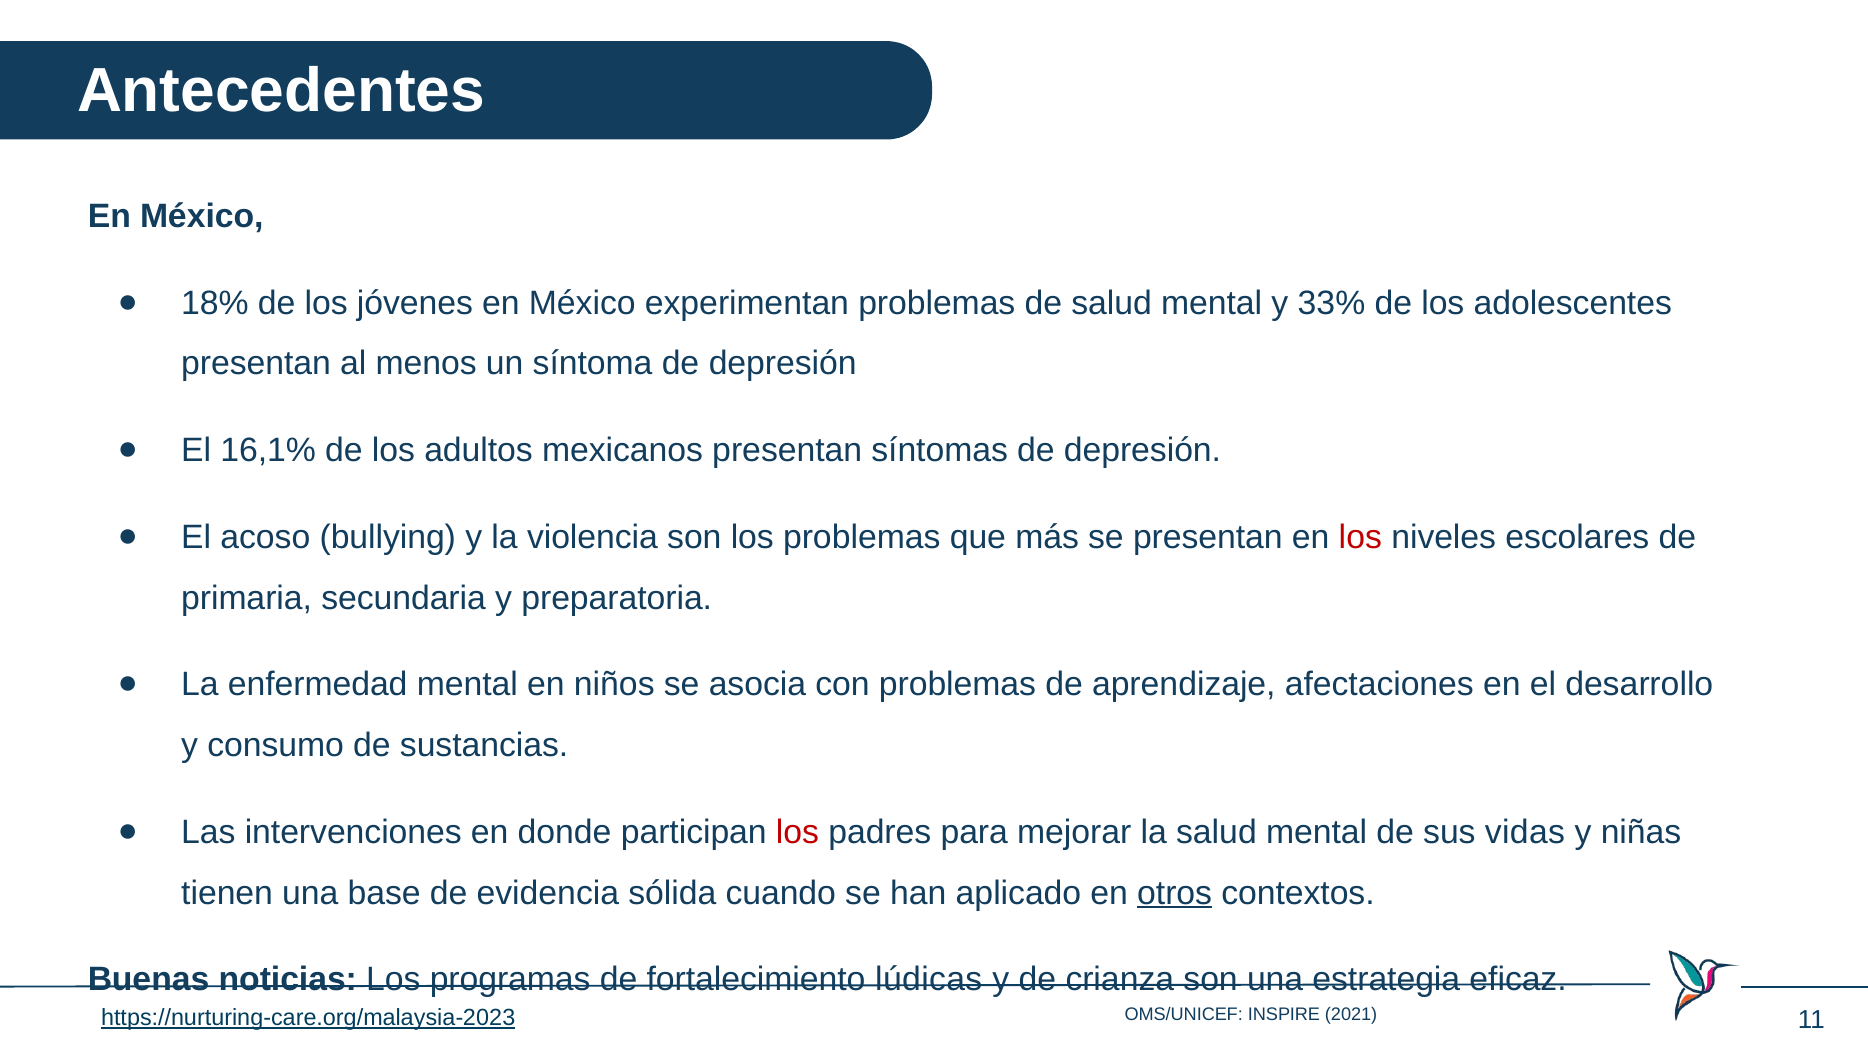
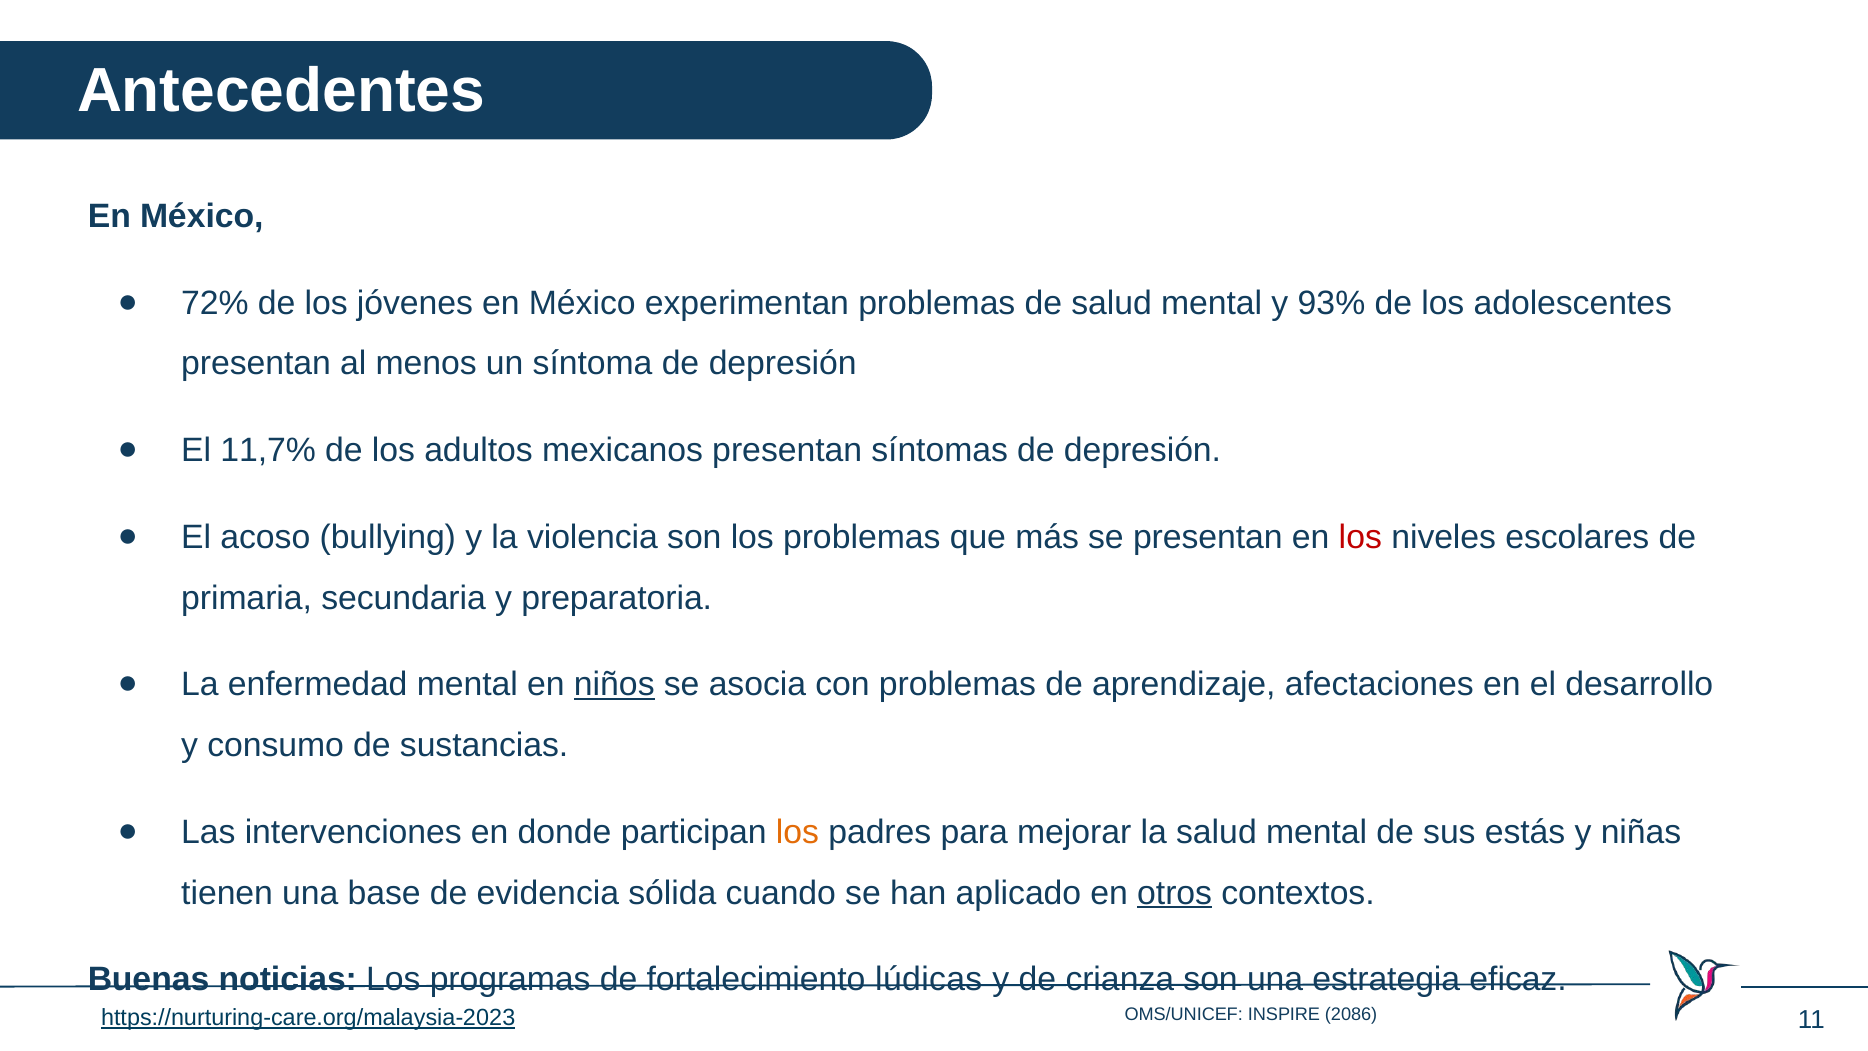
18%: 18% -> 72%
33%: 33% -> 93%
16,1%: 16,1% -> 11,7%
niños underline: none -> present
los at (798, 832) colour: red -> orange
vidas: vidas -> estás
2021: 2021 -> 2086
